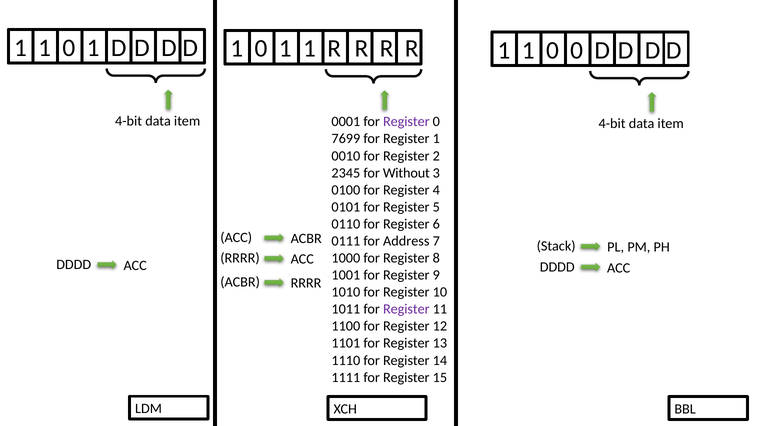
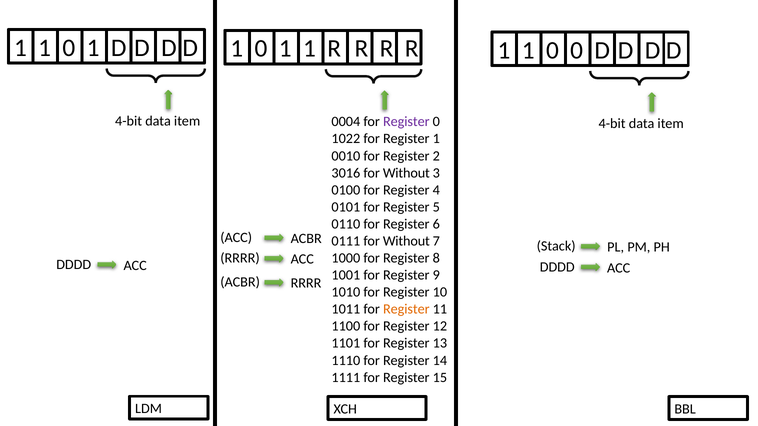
0001: 0001 -> 0004
7699: 7699 -> 1022
2345: 2345 -> 3016
0111 for Address: Address -> Without
Register at (406, 309) colour: purple -> orange
